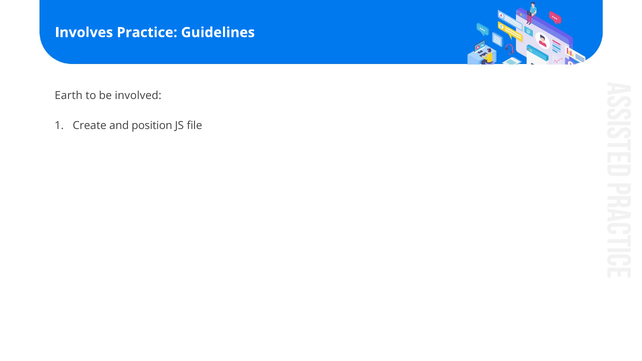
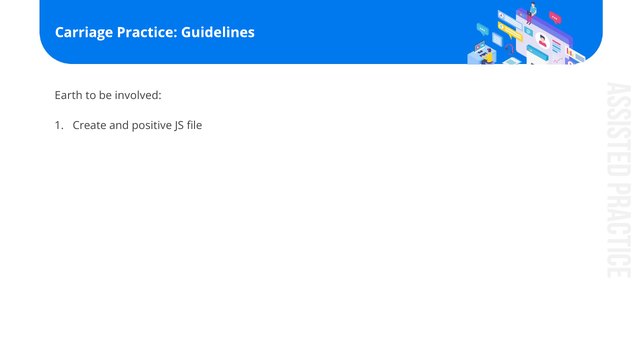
Involves: Involves -> Carriage
position: position -> positive
